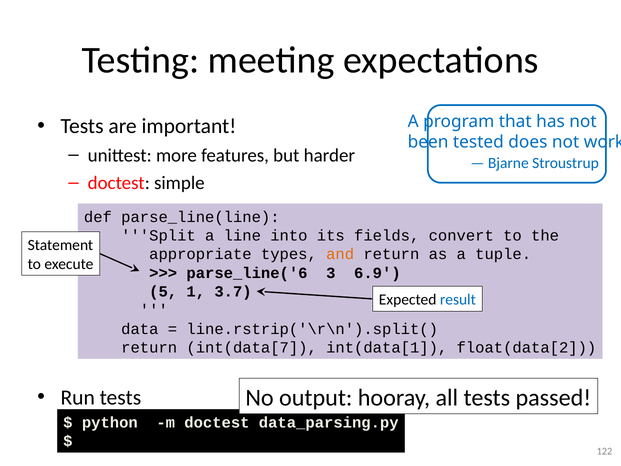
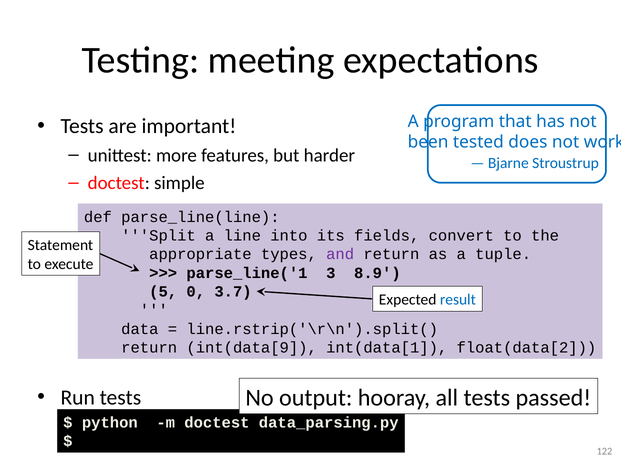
and colour: orange -> purple
parse_line('6: parse_line('6 -> parse_line('1
6.9: 6.9 -> 8.9
1: 1 -> 0
int(data[7: int(data[7 -> int(data[9
